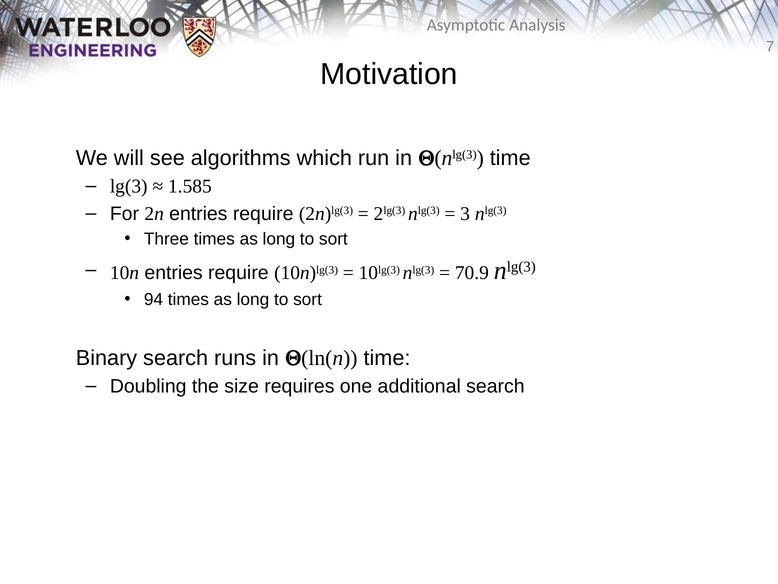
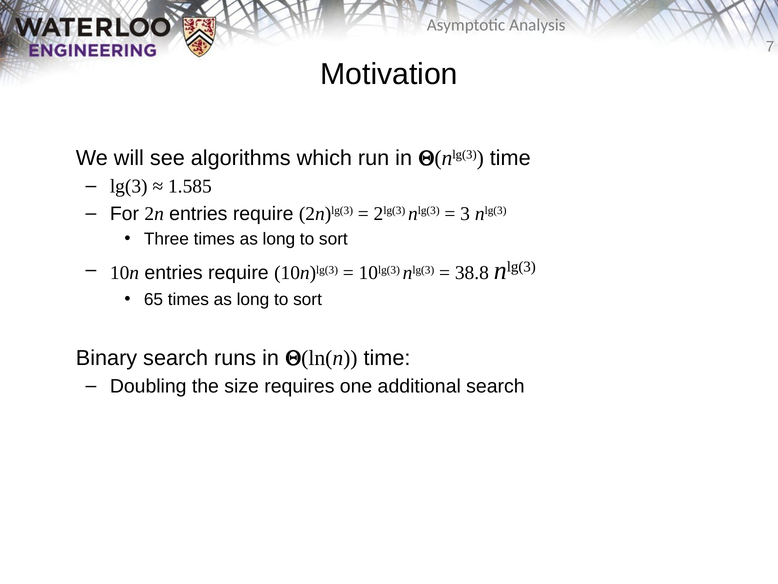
70.9: 70.9 -> 38.8
94: 94 -> 65
